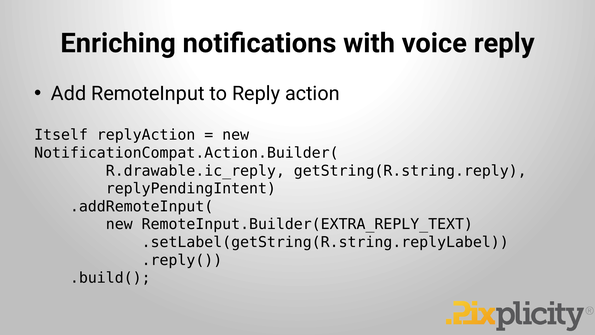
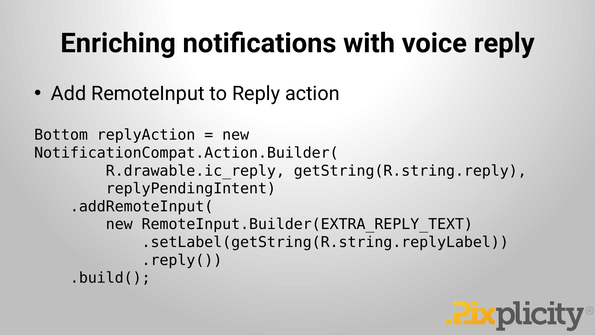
Itself: Itself -> Bottom
